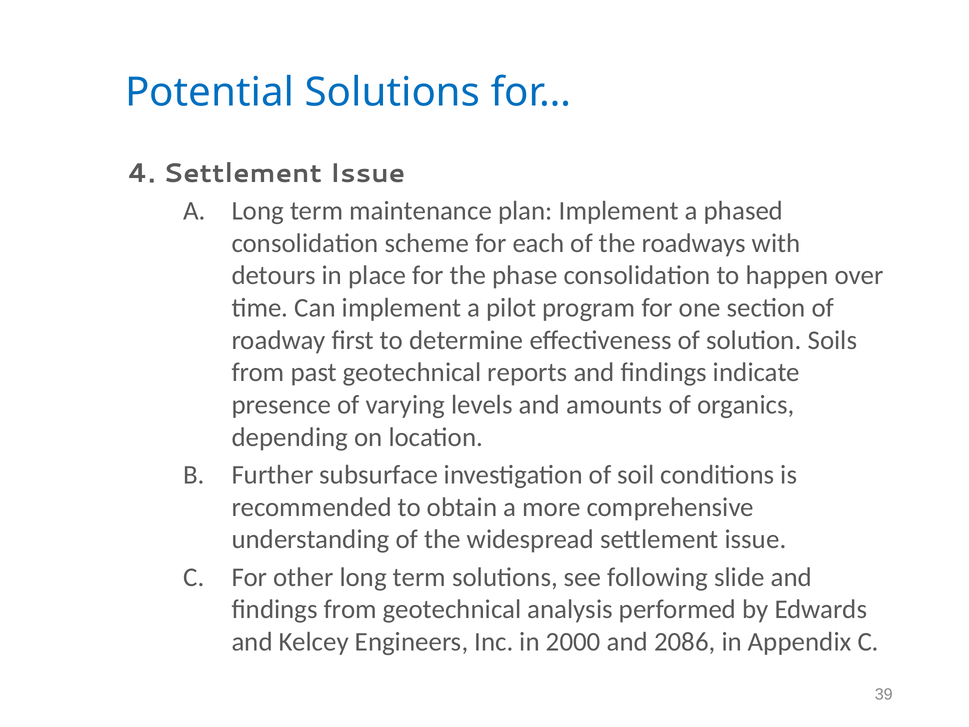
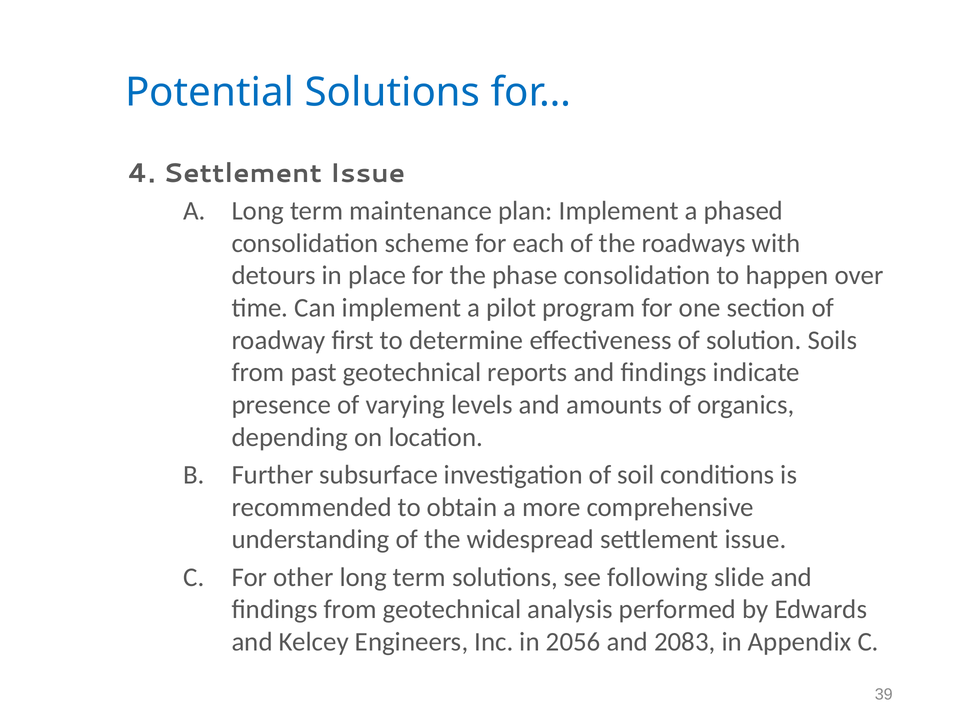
2000: 2000 -> 2056
2086: 2086 -> 2083
